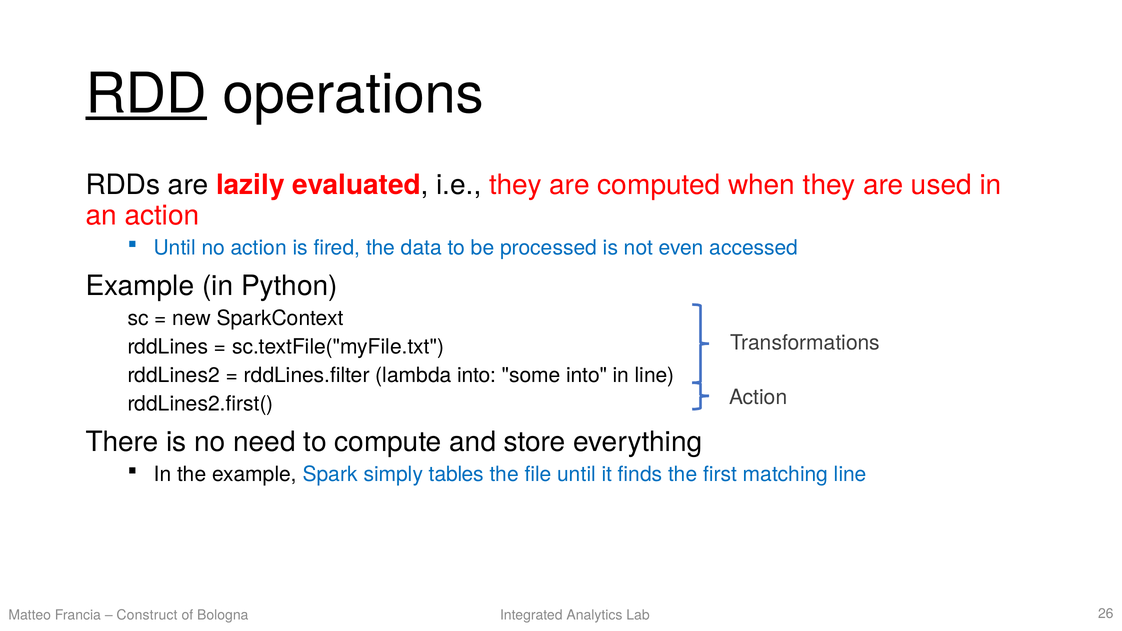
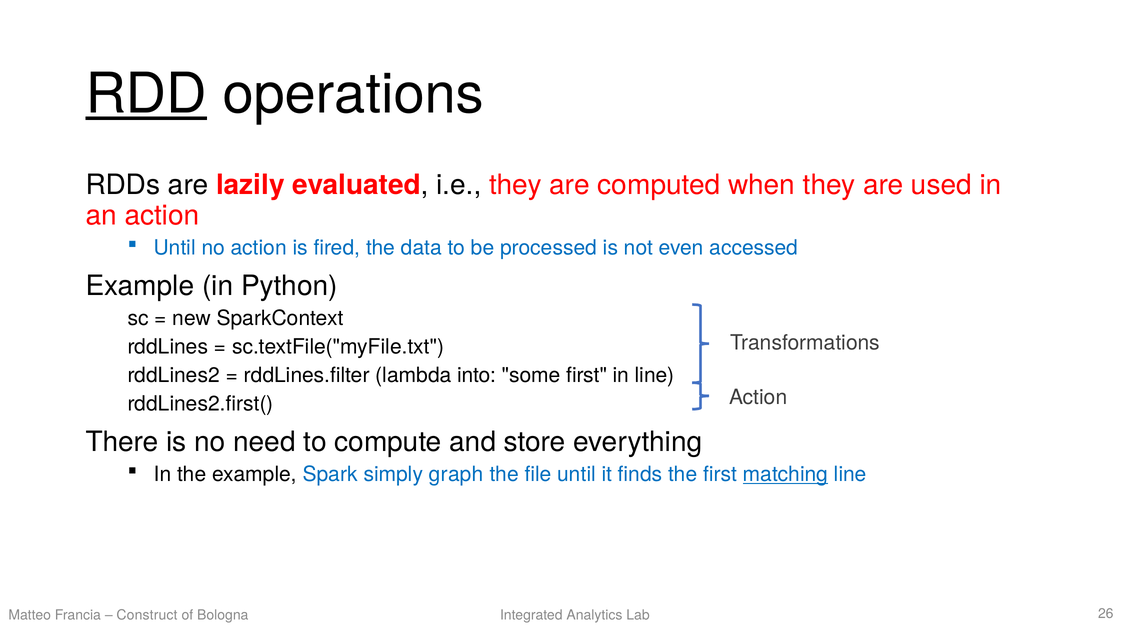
some into: into -> first
tables: tables -> graph
matching underline: none -> present
